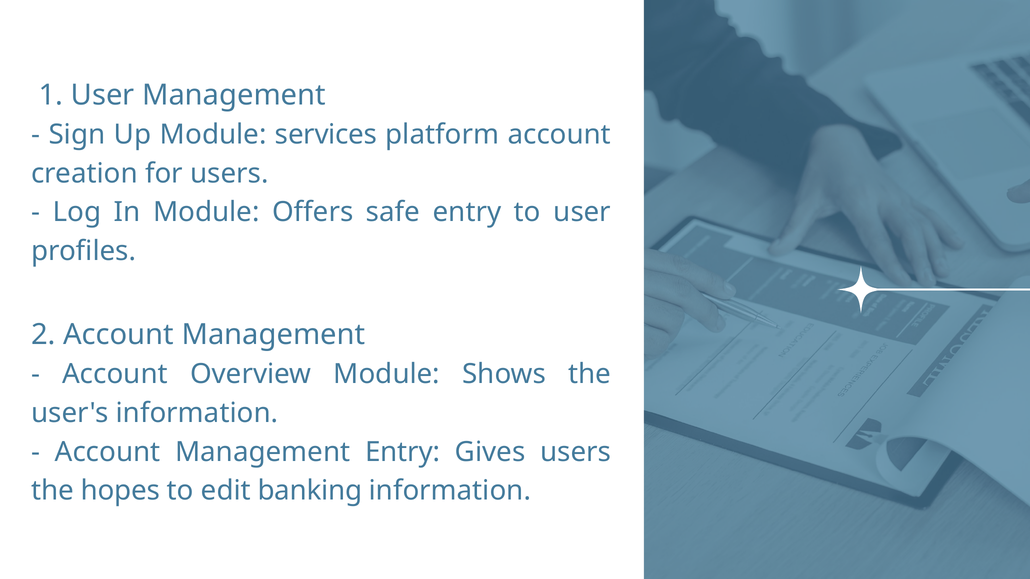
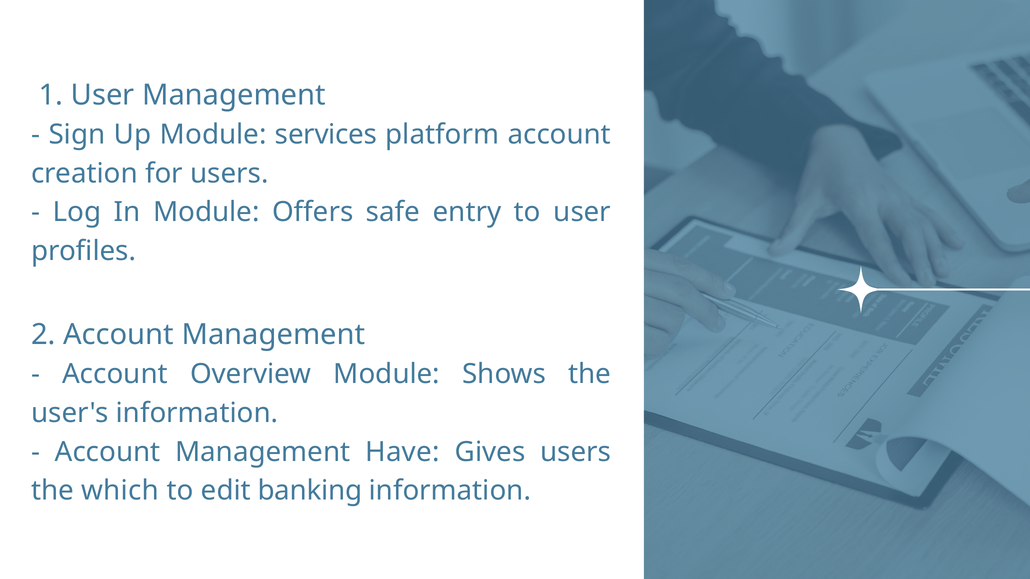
Management Entry: Entry -> Have
hopes: hopes -> which
